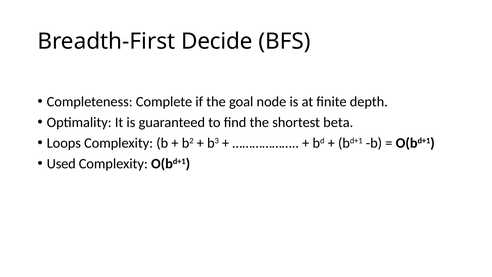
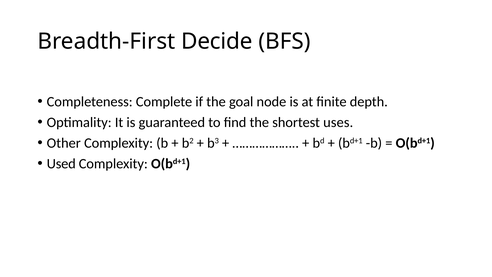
beta: beta -> uses
Loops: Loops -> Other
